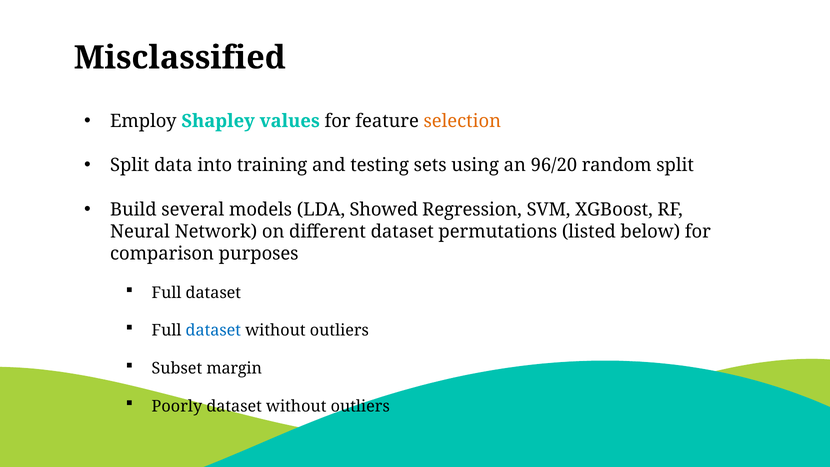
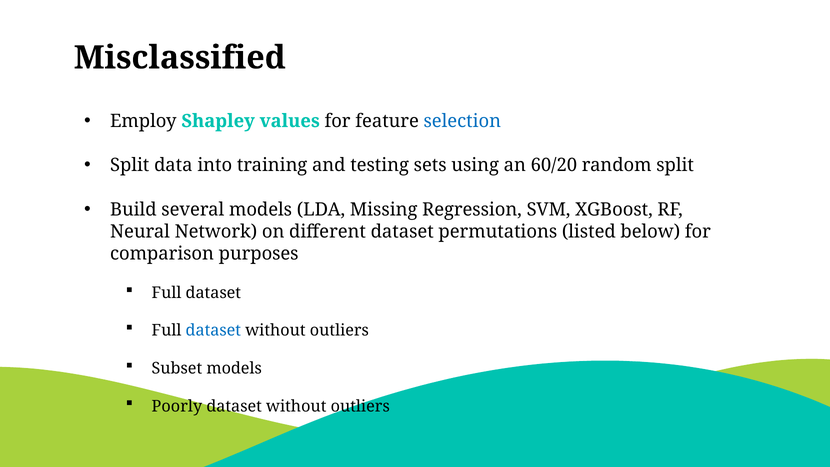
selection colour: orange -> blue
96/20: 96/20 -> 60/20
Showed: Showed -> Missing
Subset margin: margin -> models
